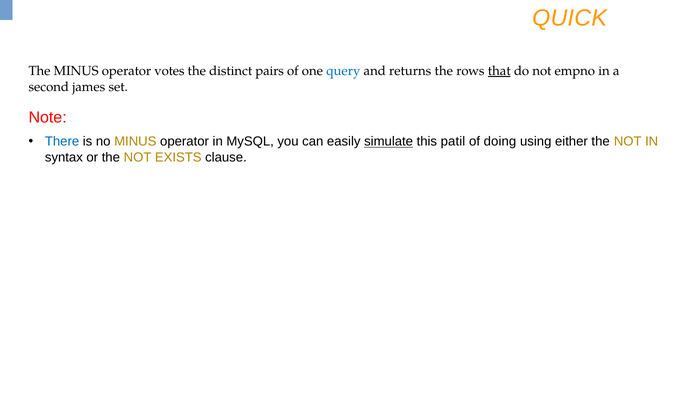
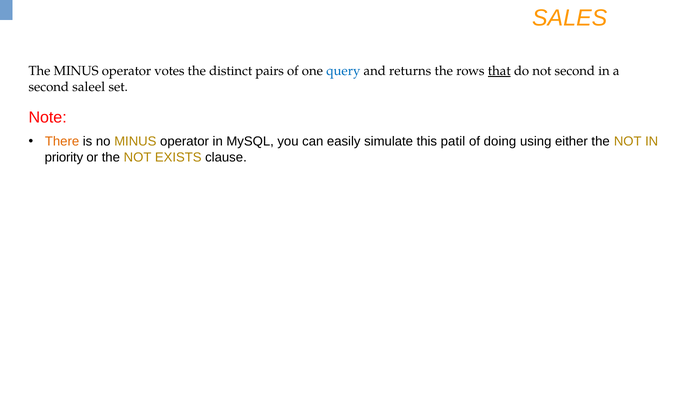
QUICK: QUICK -> SALES
not empno: empno -> second
james: james -> saleel
There colour: blue -> orange
simulate underline: present -> none
syntax: syntax -> priority
